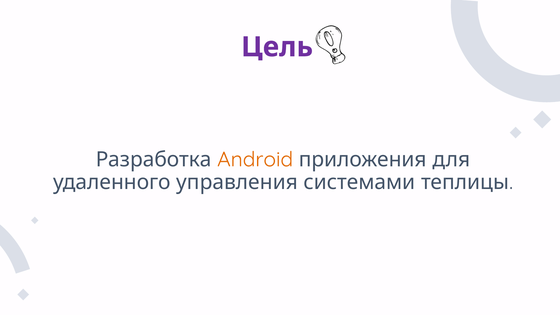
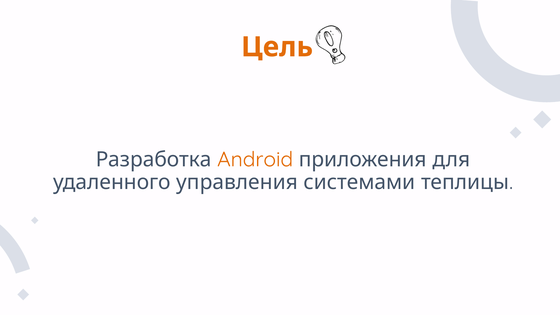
Цель colour: purple -> orange
